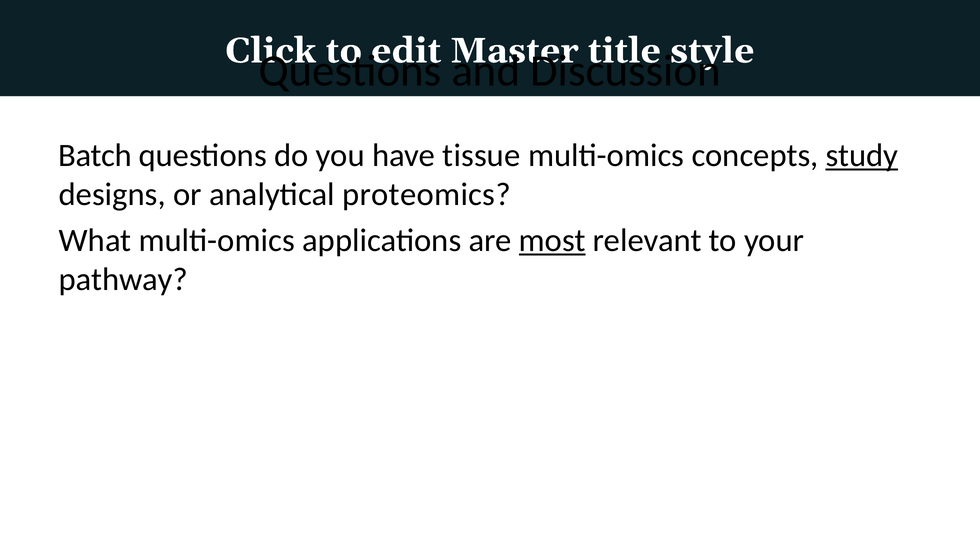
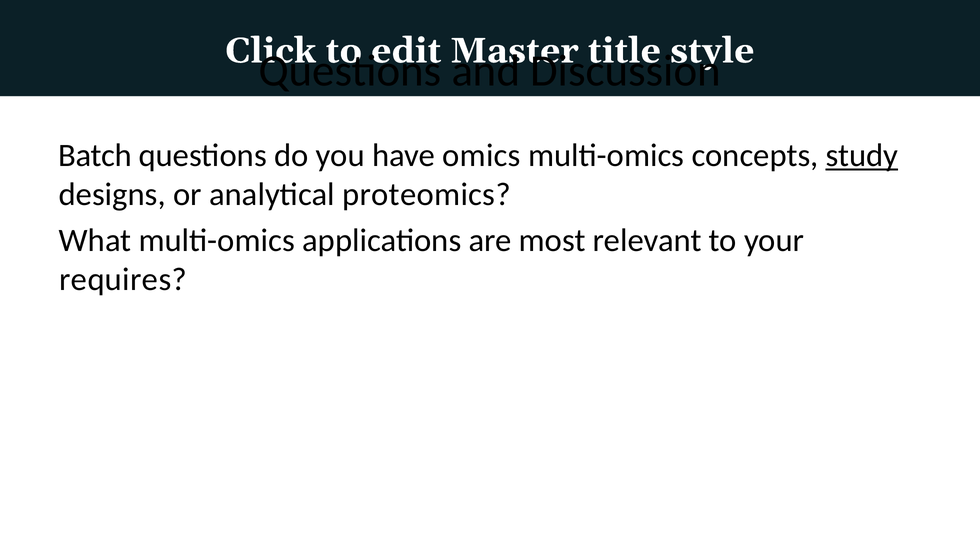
tissue: tissue -> omics
most underline: present -> none
pathway: pathway -> requires
